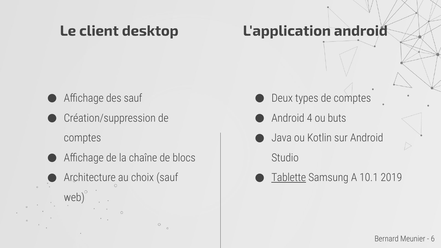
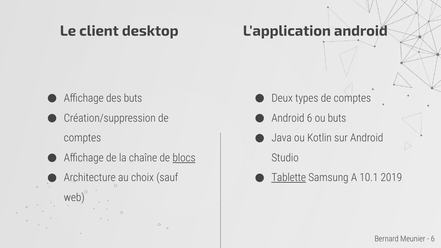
des sauf: sauf -> buts
Android 4: 4 -> 6
blocs underline: none -> present
